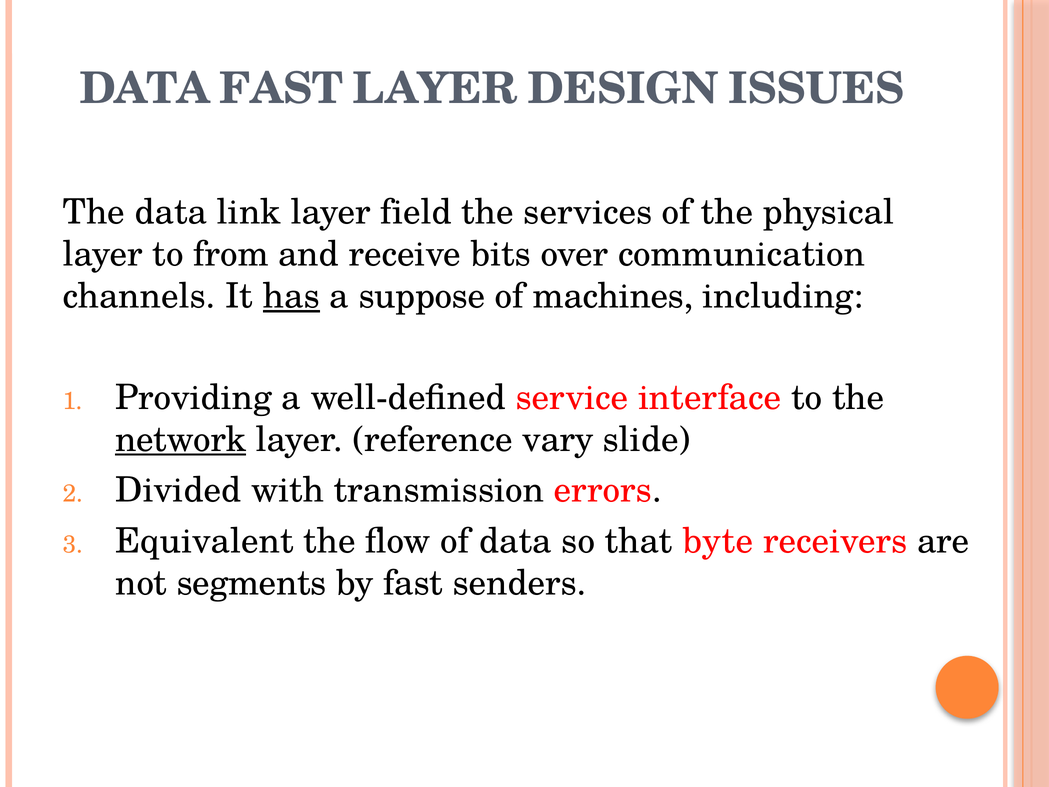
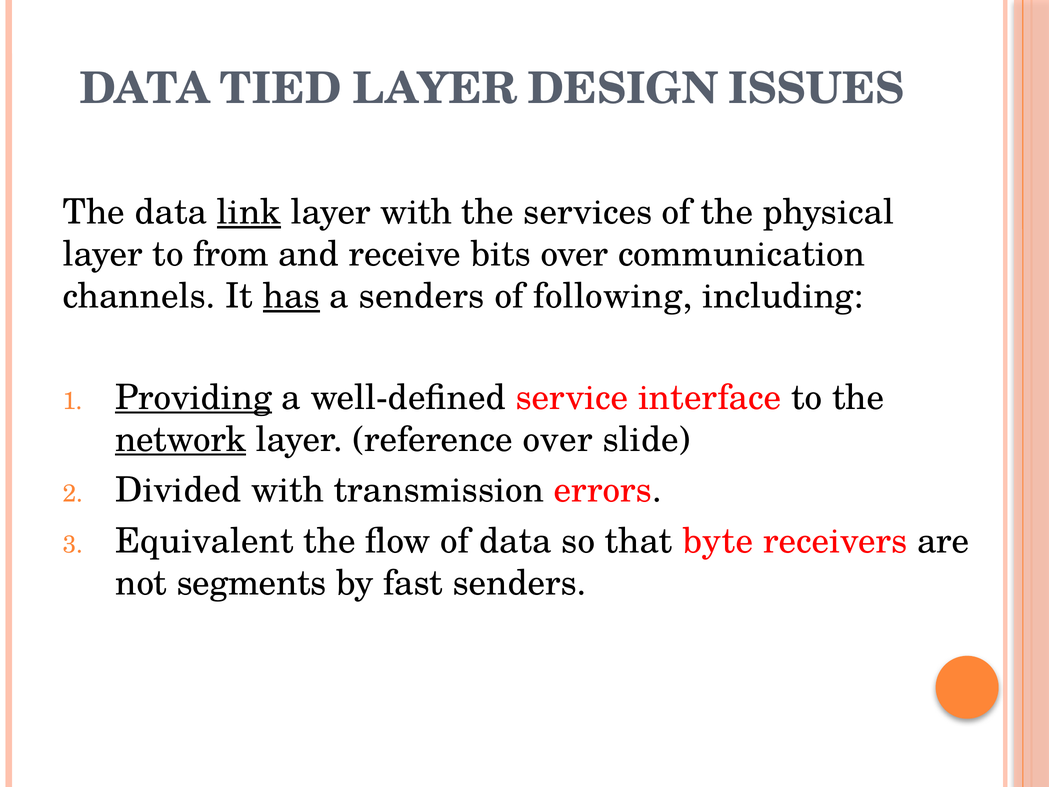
DATA FAST: FAST -> TIED
link underline: none -> present
layer field: field -> with
a suppose: suppose -> senders
machines: machines -> following
Providing underline: none -> present
reference vary: vary -> over
